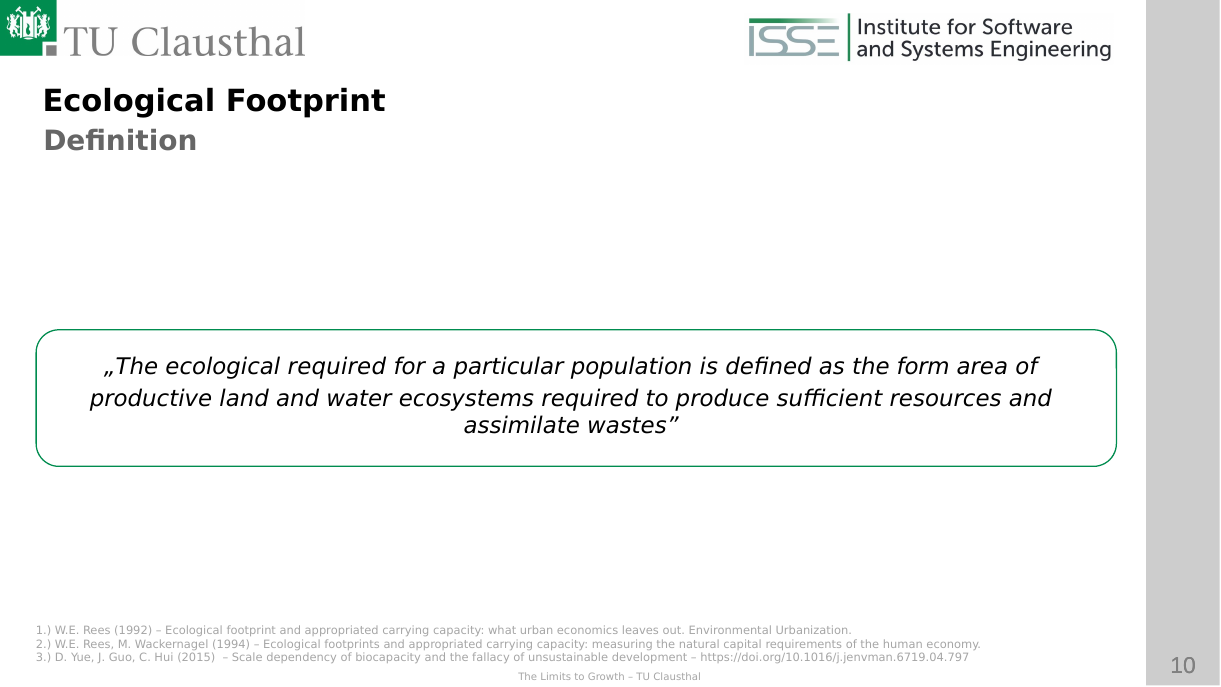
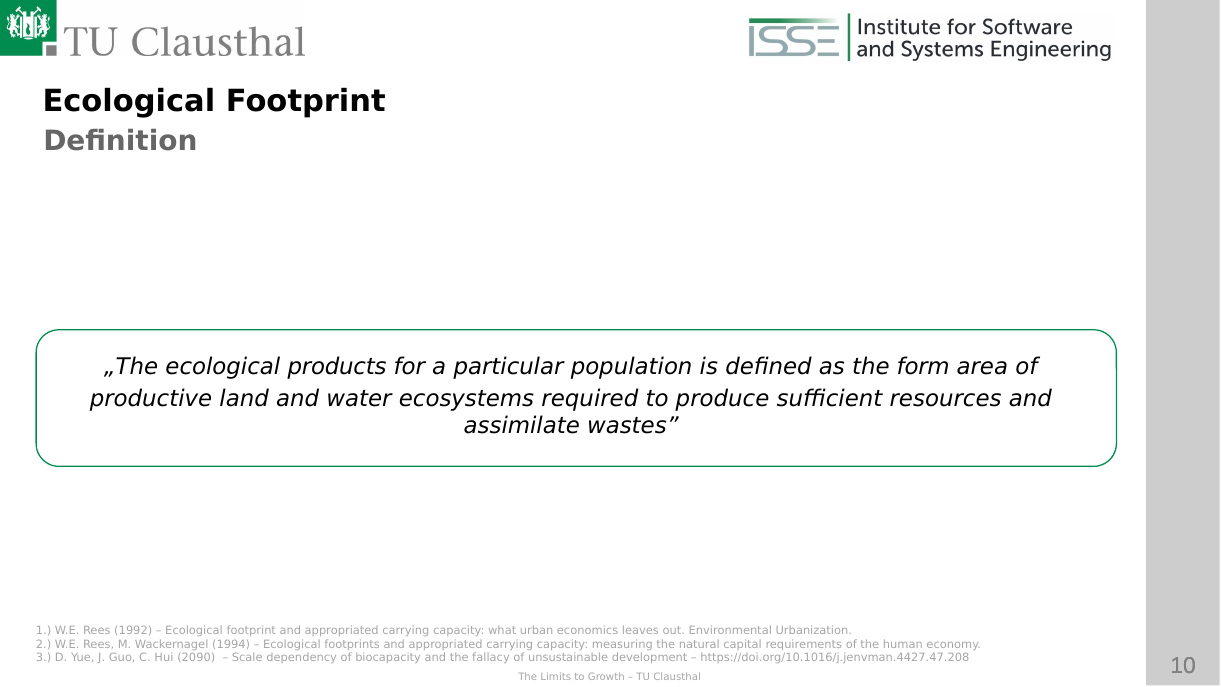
ecological required: required -> products
2015: 2015 -> 2090
https://doi.org/10.1016/j.jenvman.6719.04.797: https://doi.org/10.1016/j.jenvman.6719.04.797 -> https://doi.org/10.1016/j.jenvman.4427.47.208
